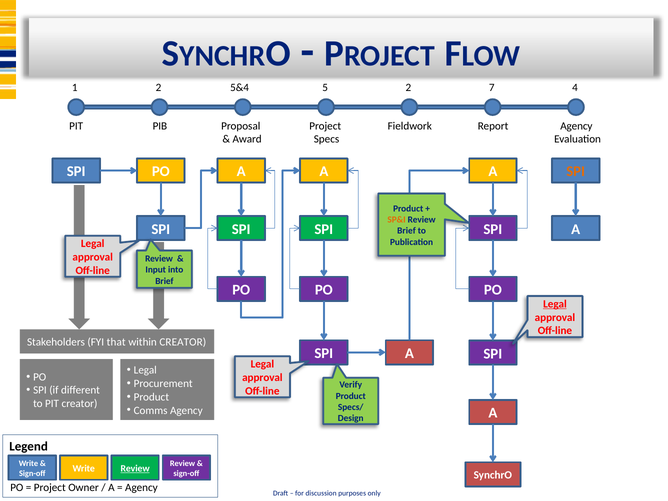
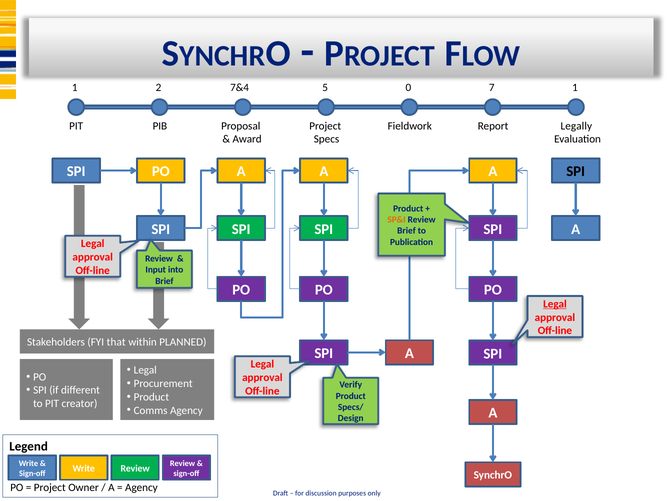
5&4: 5&4 -> 7&4
5 2: 2 -> 0
7 4: 4 -> 1
Report Agency: Agency -> Legally
SPI at (576, 172) colour: orange -> black
within CREATOR: CREATOR -> PLANNED
Review at (135, 468) underline: present -> none
